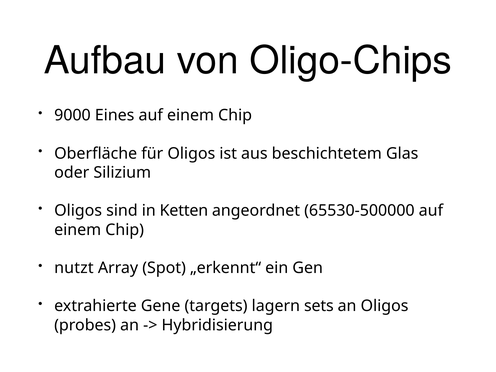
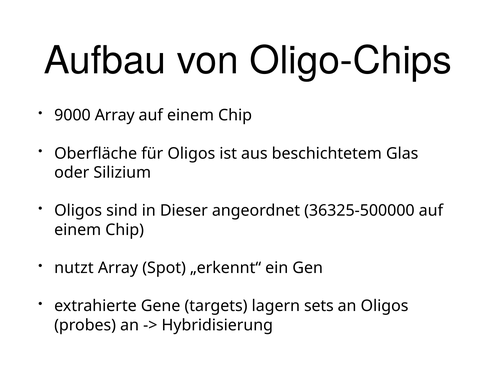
9000 Eines: Eines -> Array
Ketten: Ketten -> Dieser
65530-500000: 65530-500000 -> 36325-500000
